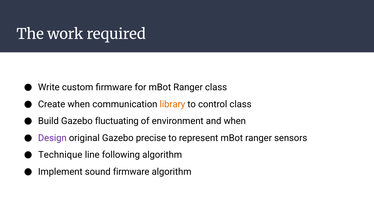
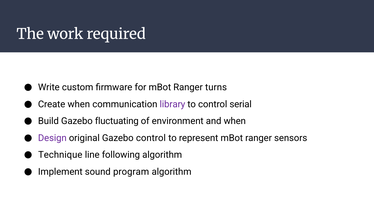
Ranger class: class -> turns
library colour: orange -> purple
control class: class -> serial
Gazebo precise: precise -> control
sound firmware: firmware -> program
